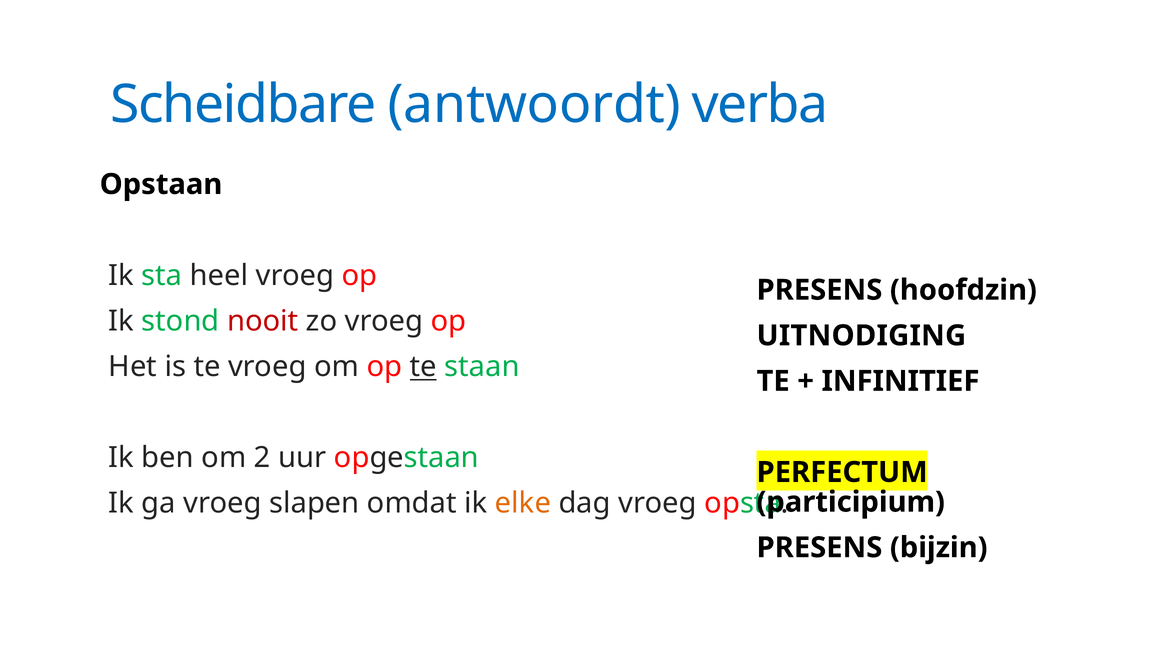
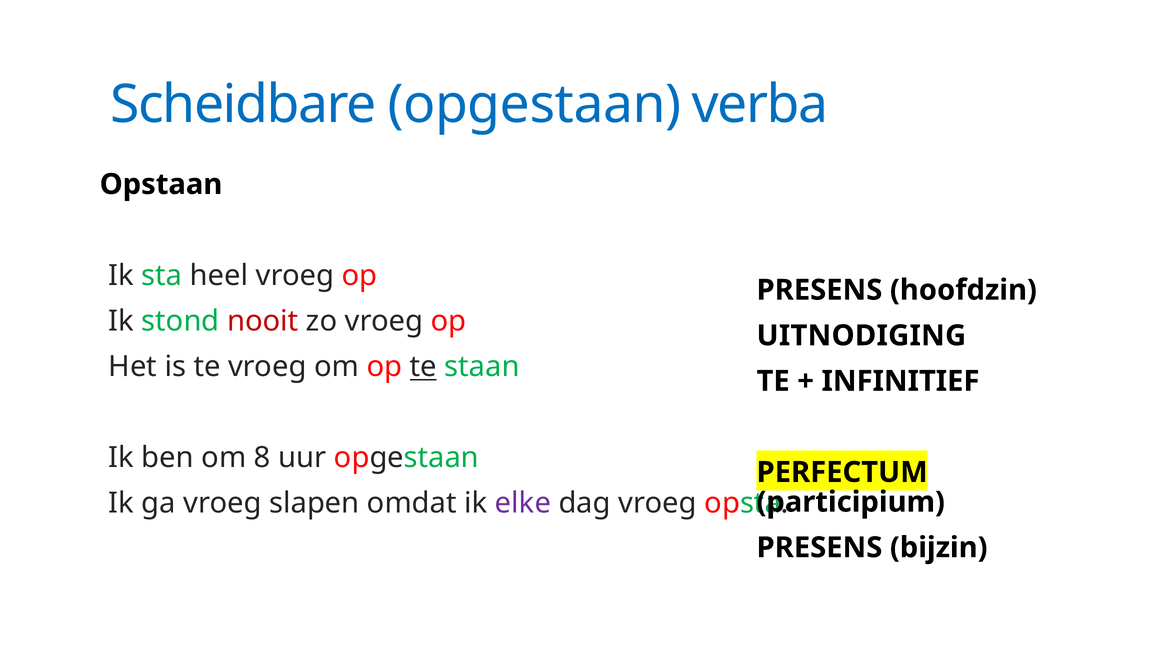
Scheidbare antwoordt: antwoordt -> opgestaan
2: 2 -> 8
elke colour: orange -> purple
